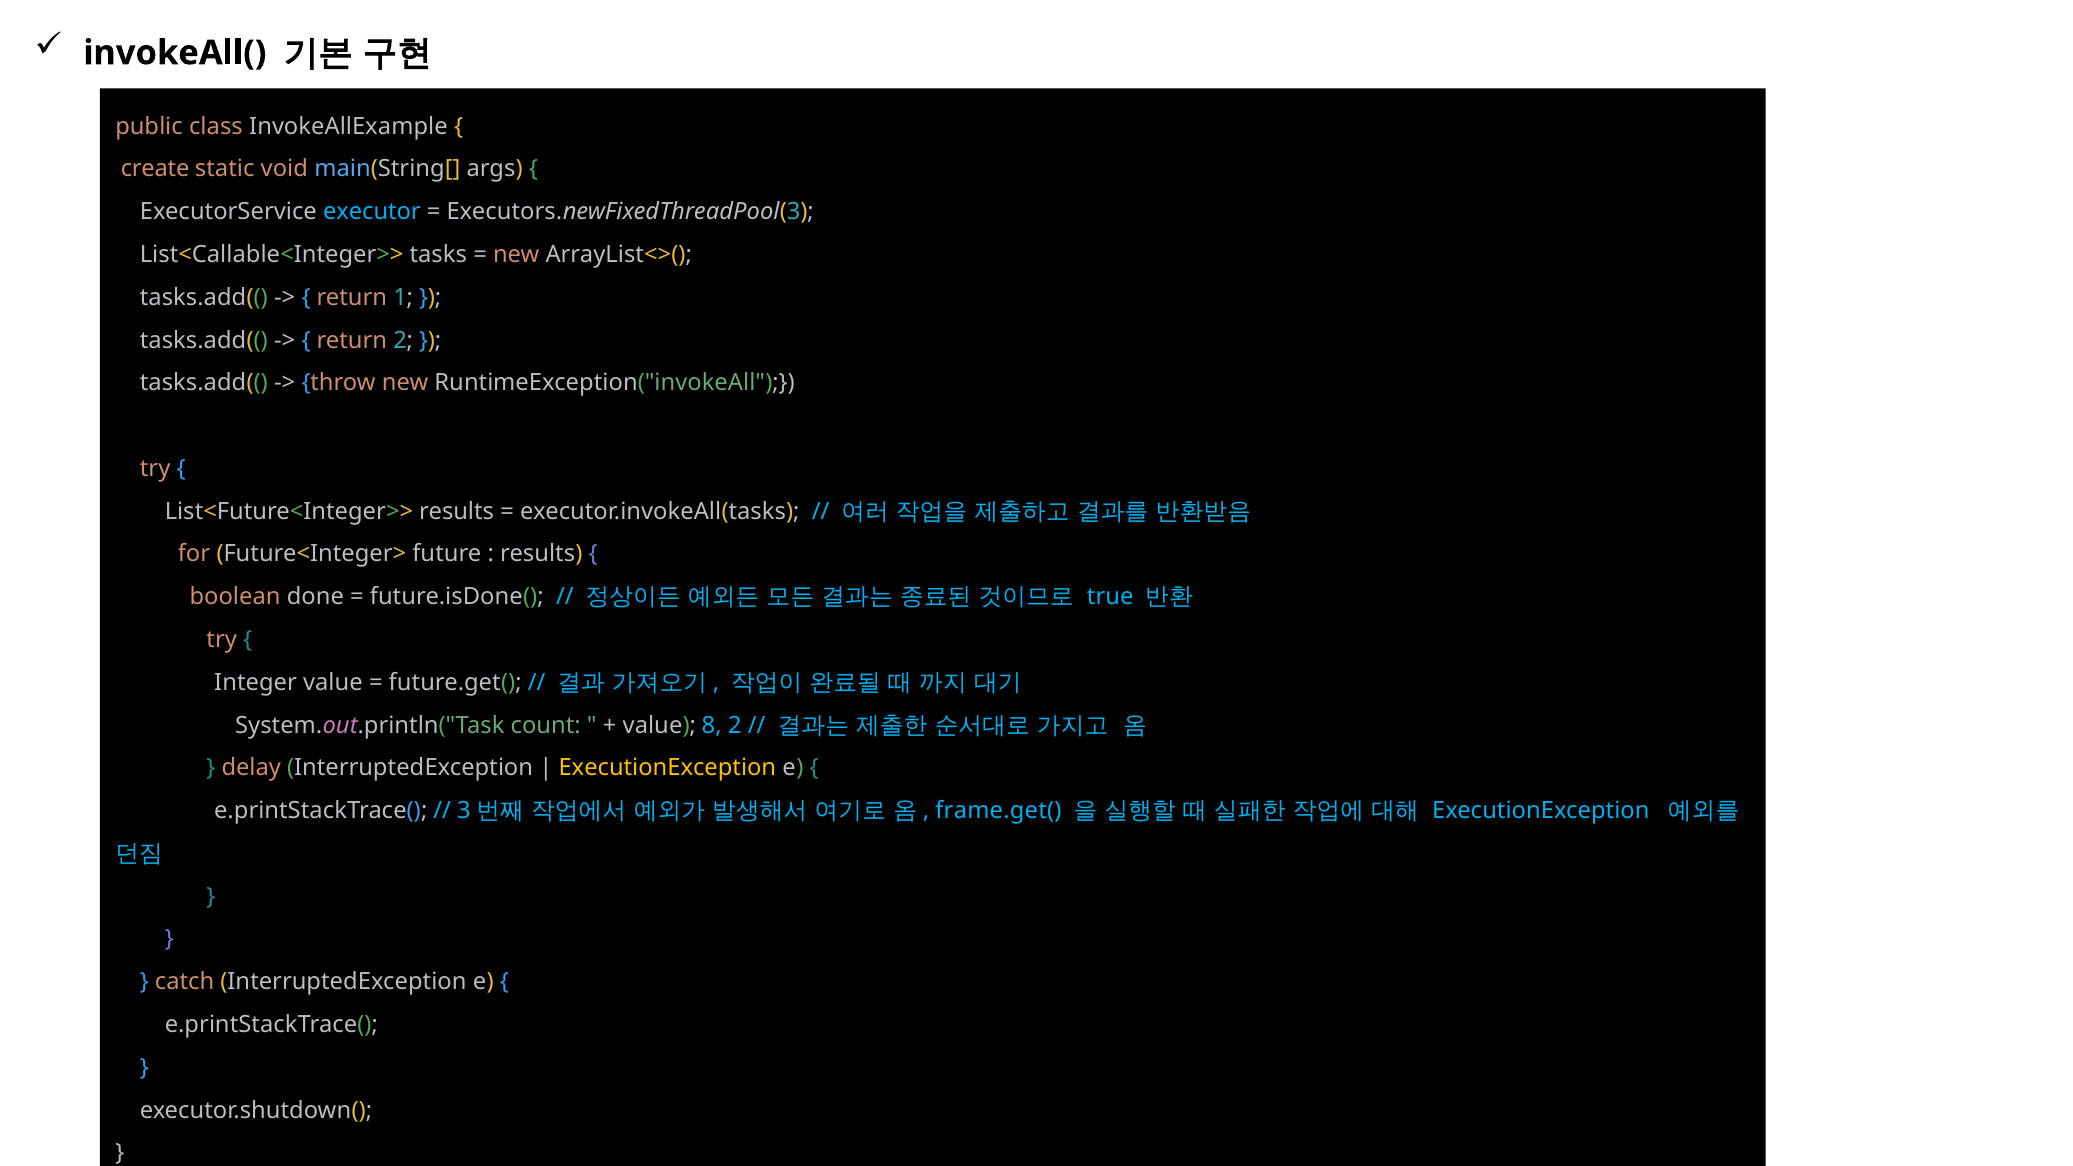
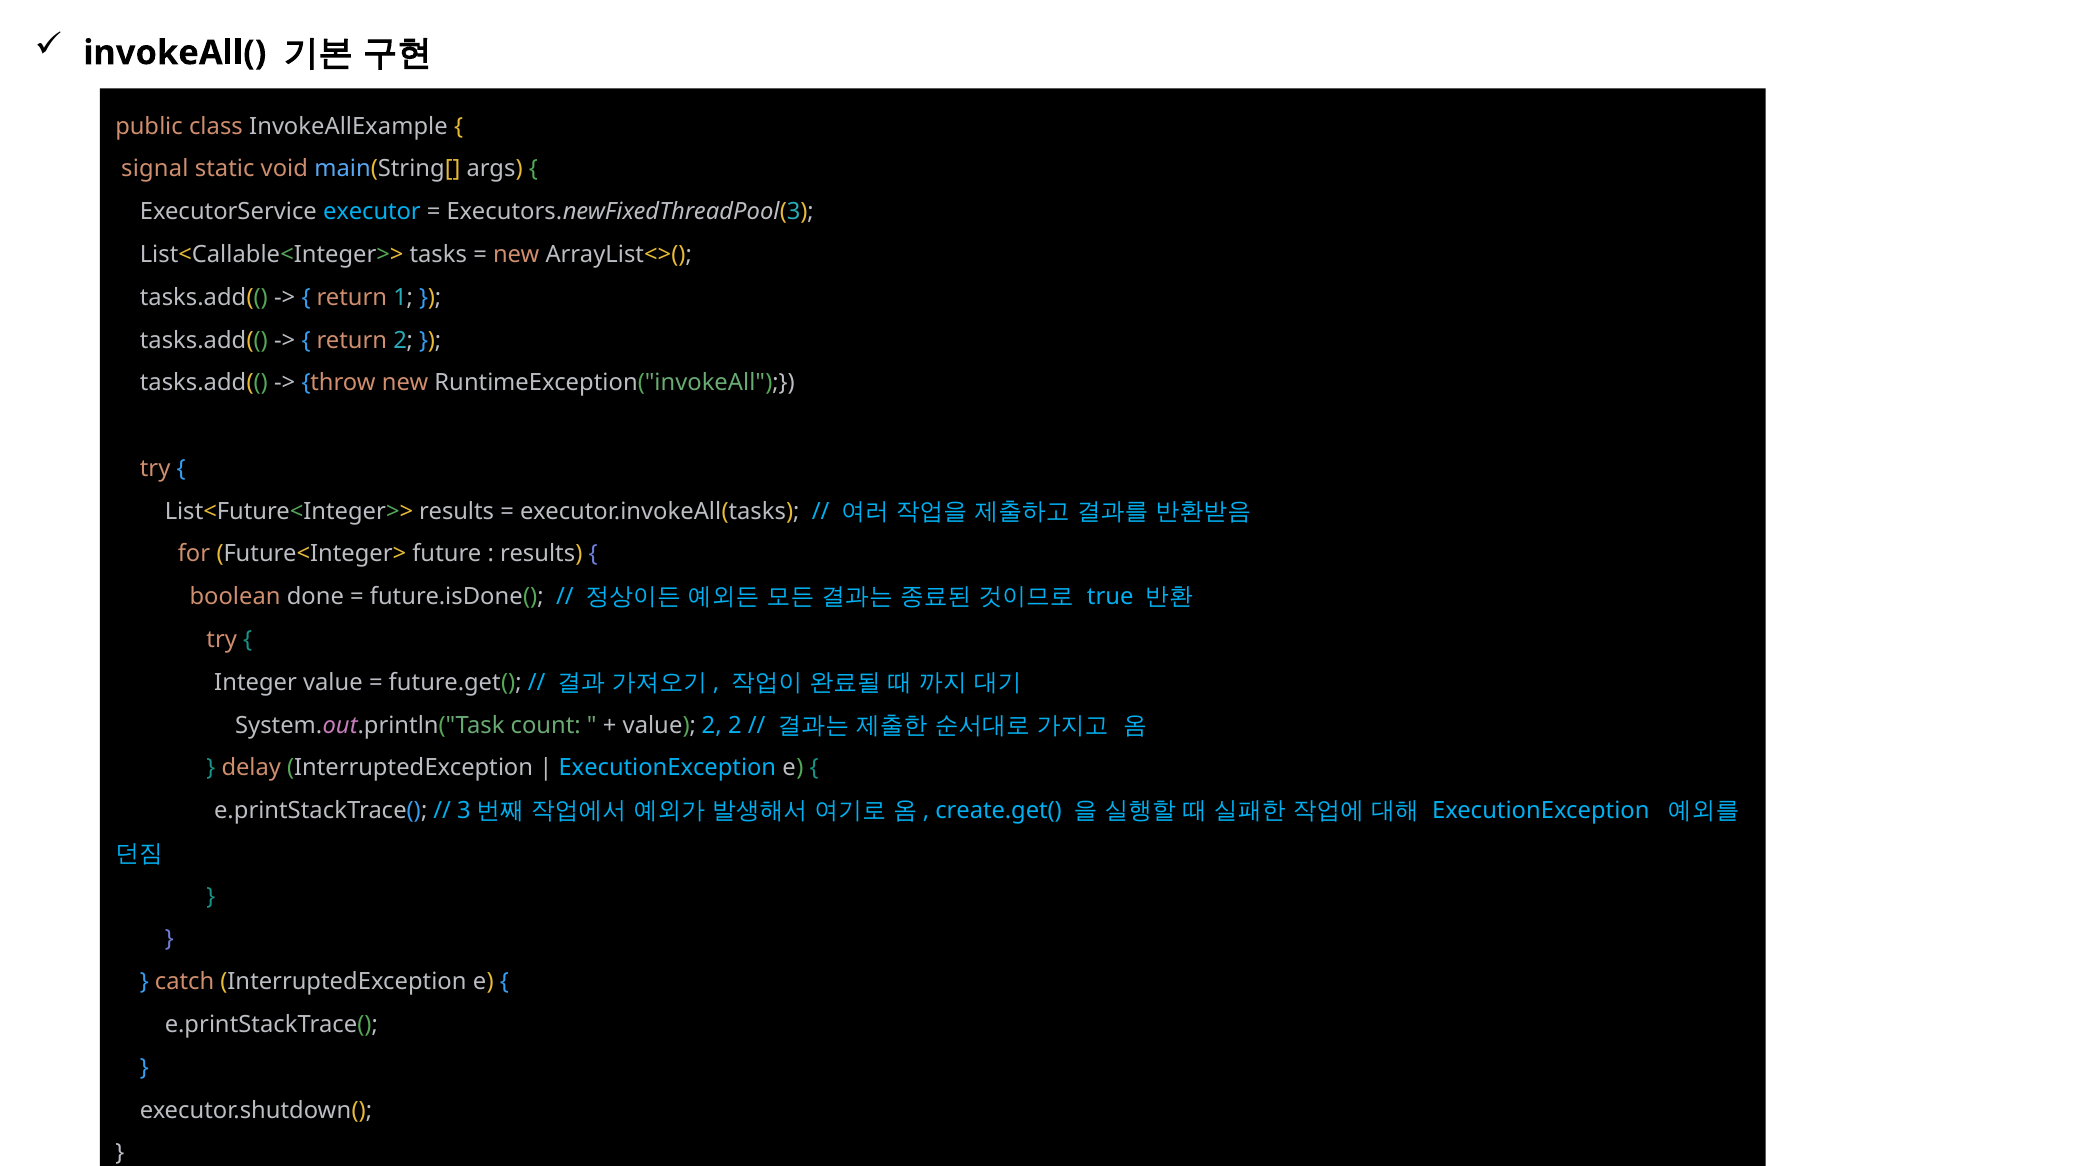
create: create -> signal
value 8: 8 -> 2
ExecutionException at (667, 768) colour: yellow -> light blue
frame.get(: frame.get( -> create.get(
